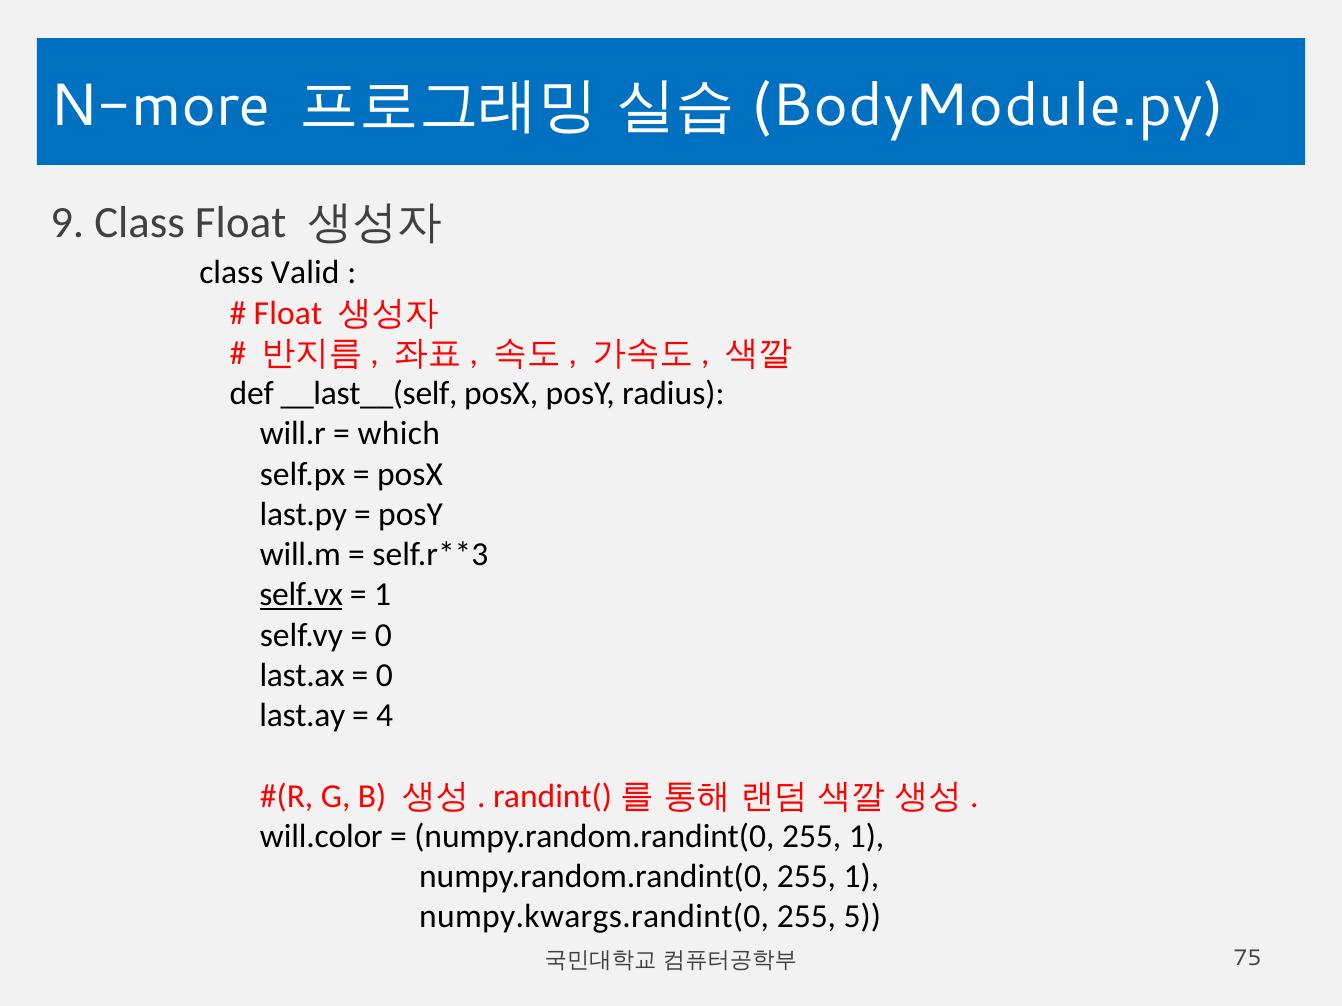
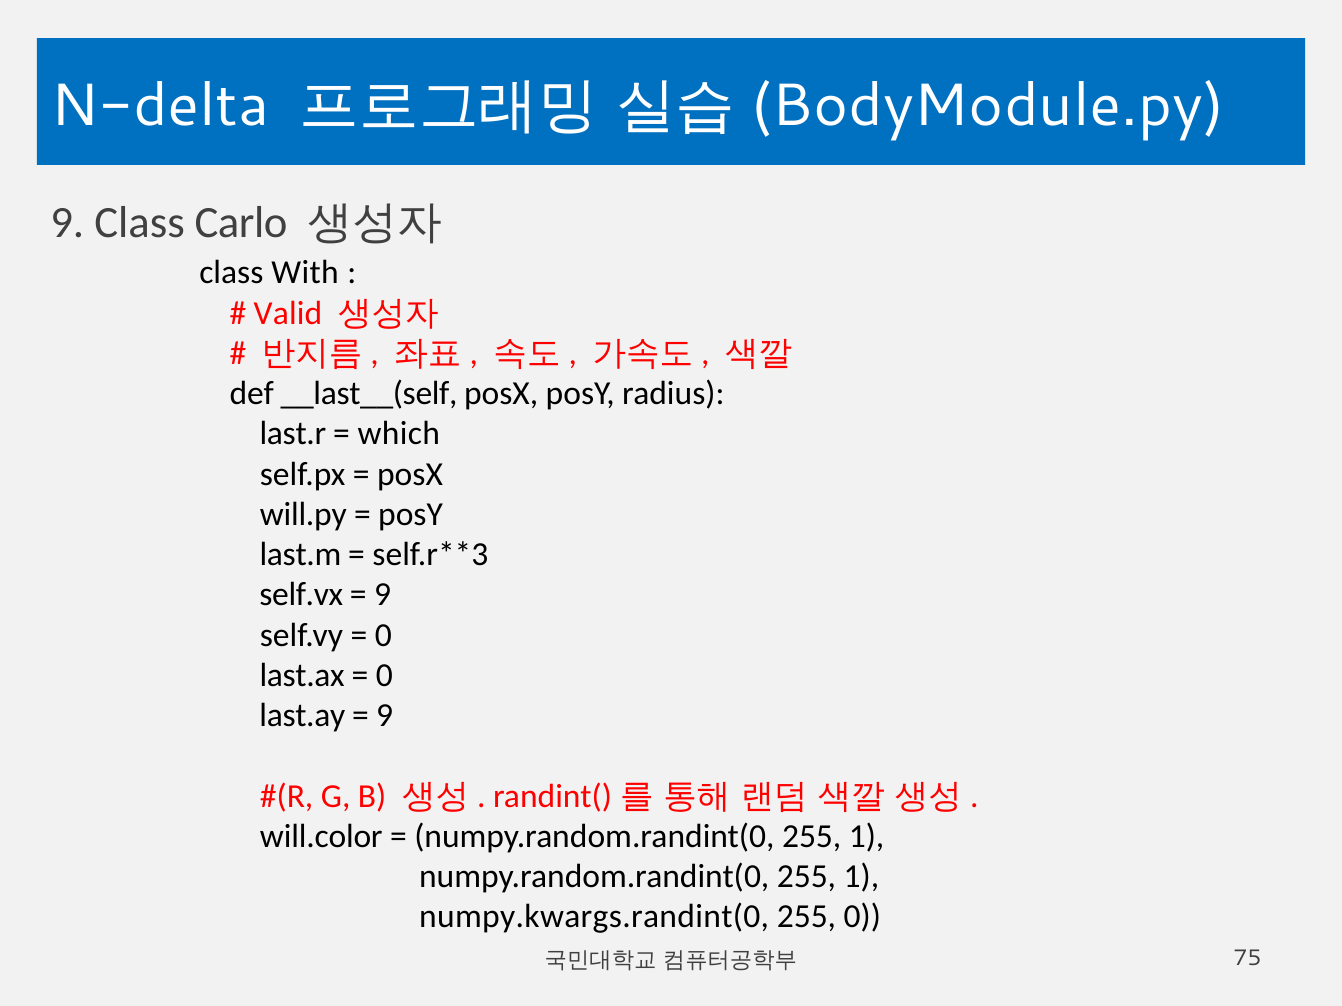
N-more: N-more -> N-delta
Class Float: Float -> Carlo
Valid: Valid -> With
Float at (288, 313): Float -> Valid
will.r: will.r -> last.r
last.py: last.py -> will.py
will.m: will.m -> last.m
self.vx underline: present -> none
1 at (383, 595): 1 -> 9
4 at (385, 716): 4 -> 9
255 5: 5 -> 0
